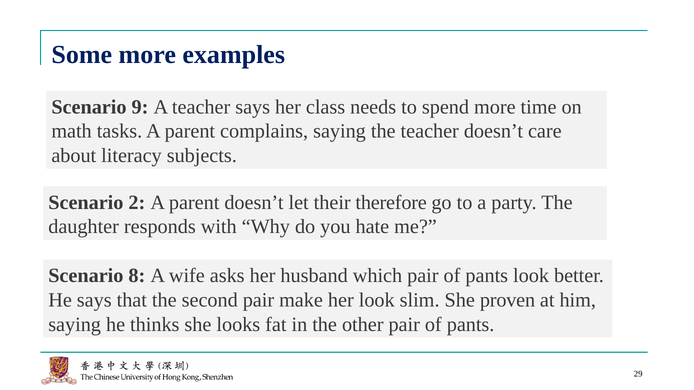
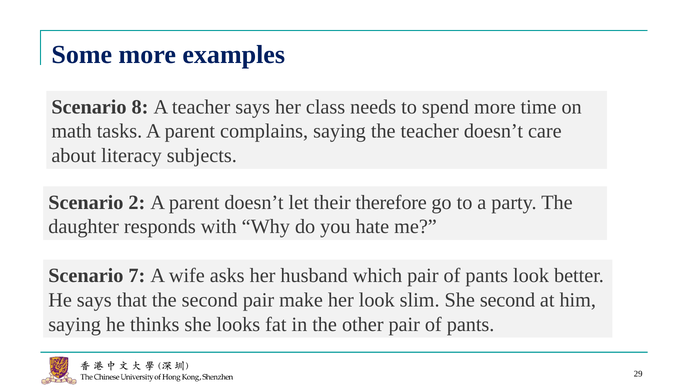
9: 9 -> 8
8: 8 -> 7
She proven: proven -> second
